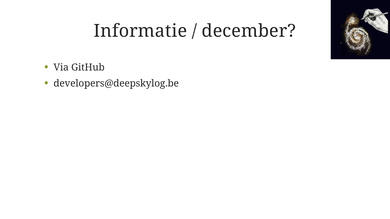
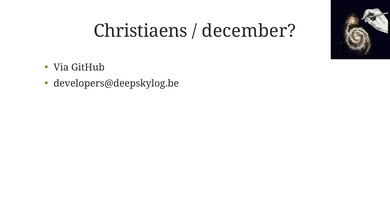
Informatie: Informatie -> Christiaens
